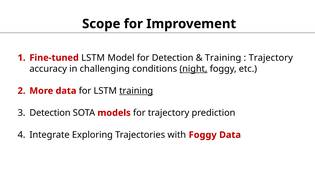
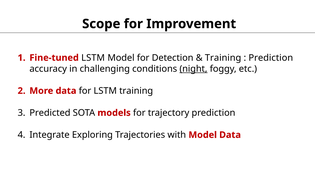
Trajectory at (271, 58): Trajectory -> Prediction
training at (136, 91) underline: present -> none
Detection at (50, 113): Detection -> Predicted
with Foggy: Foggy -> Model
